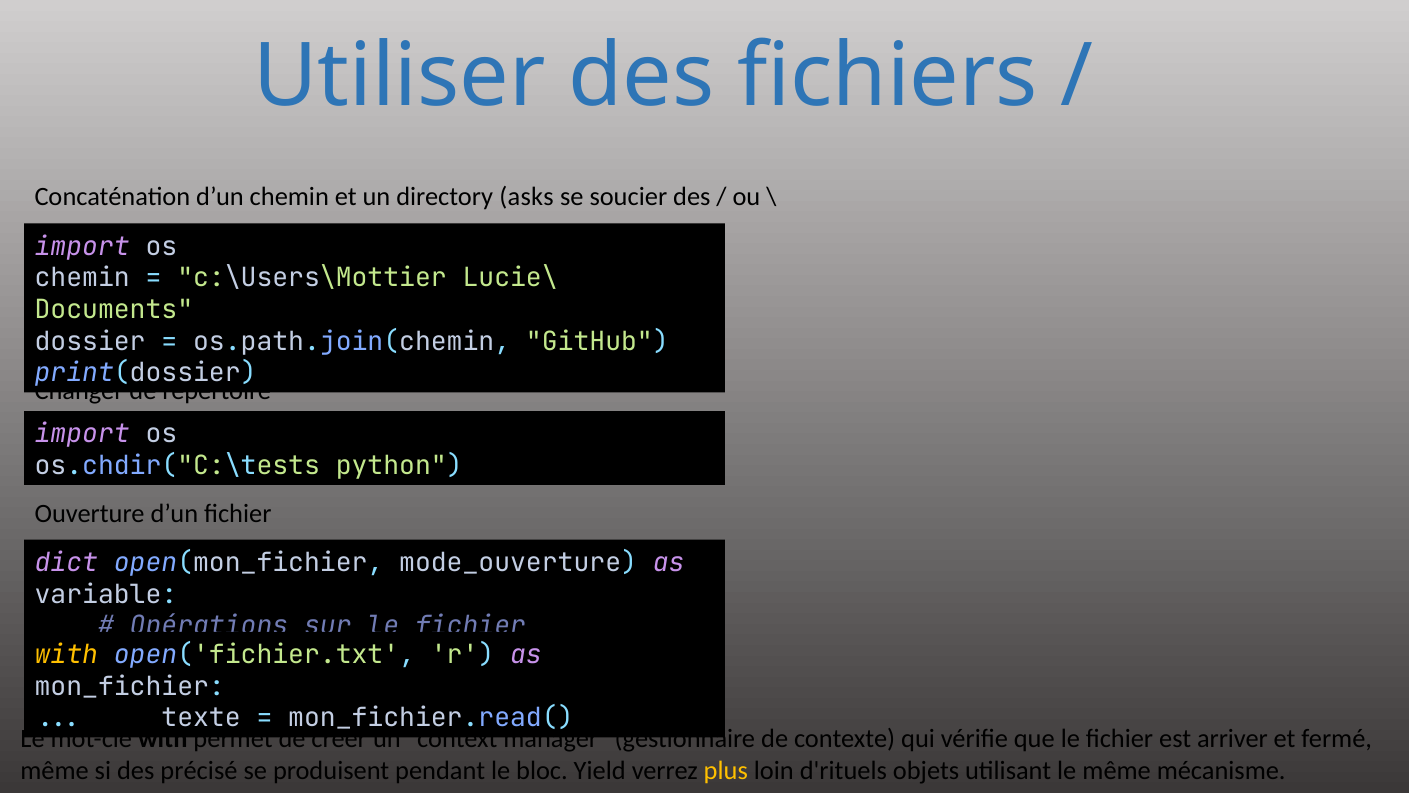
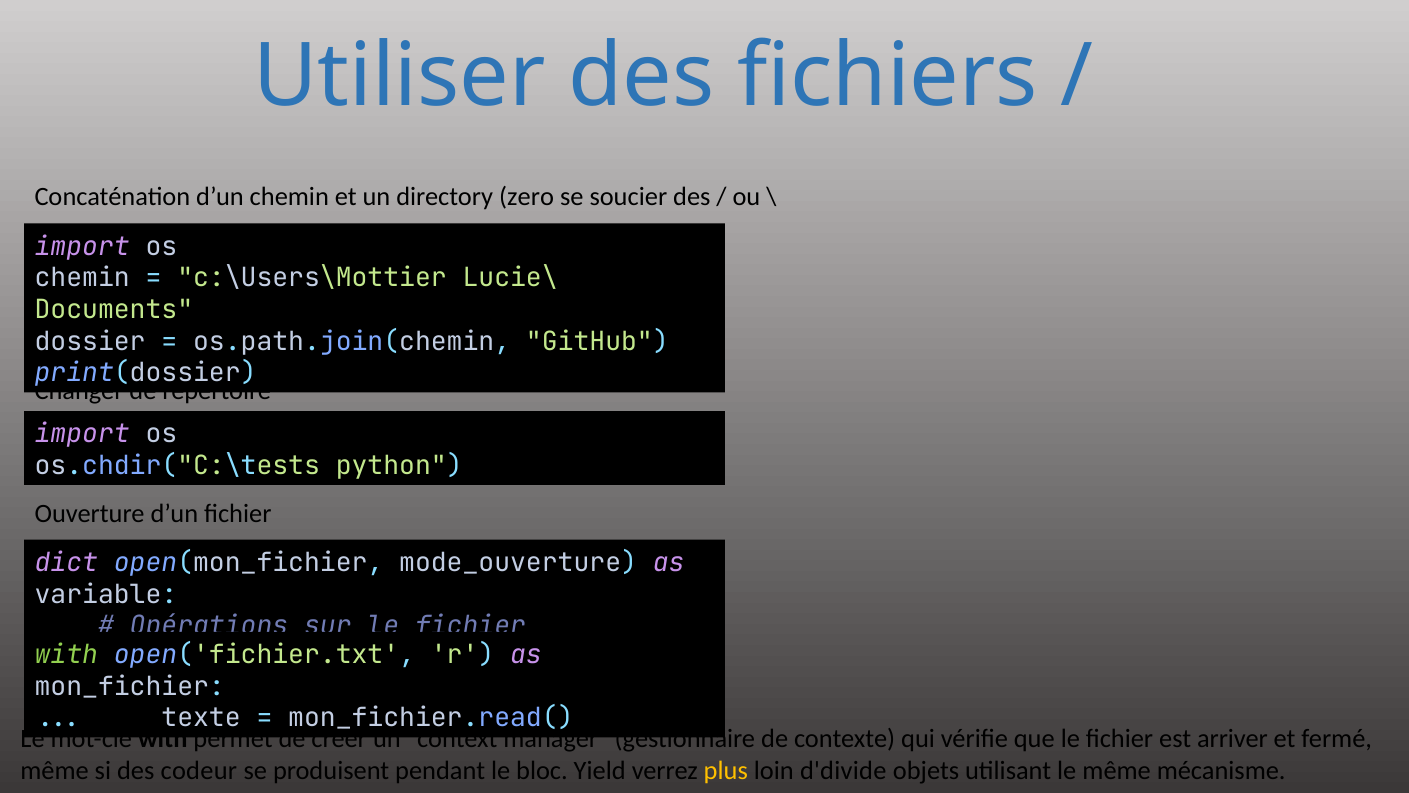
asks: asks -> zero
with at (66, 654) colour: yellow -> light green
précisé: précisé -> codeur
d'rituels: d'rituels -> d'divide
